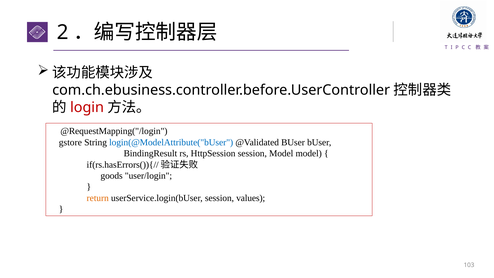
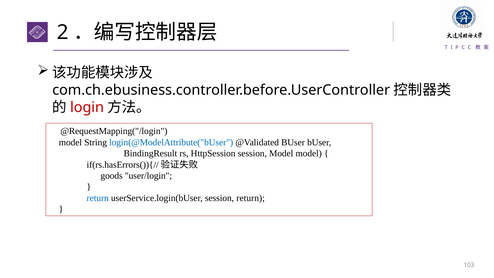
gstore at (70, 142): gstore -> model
return at (98, 198) colour: orange -> blue
session values: values -> return
